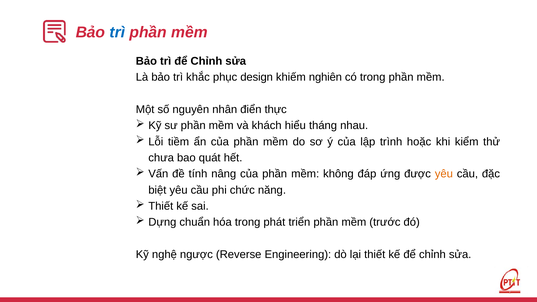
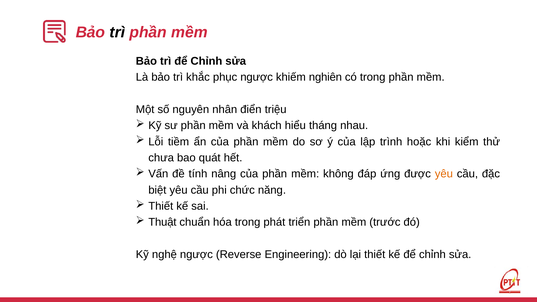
trì at (117, 32) colour: blue -> black
phục design: design -> ngược
thực: thực -> triệu
Dựng: Dựng -> Thuật
